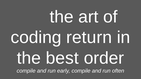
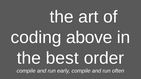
return: return -> above
